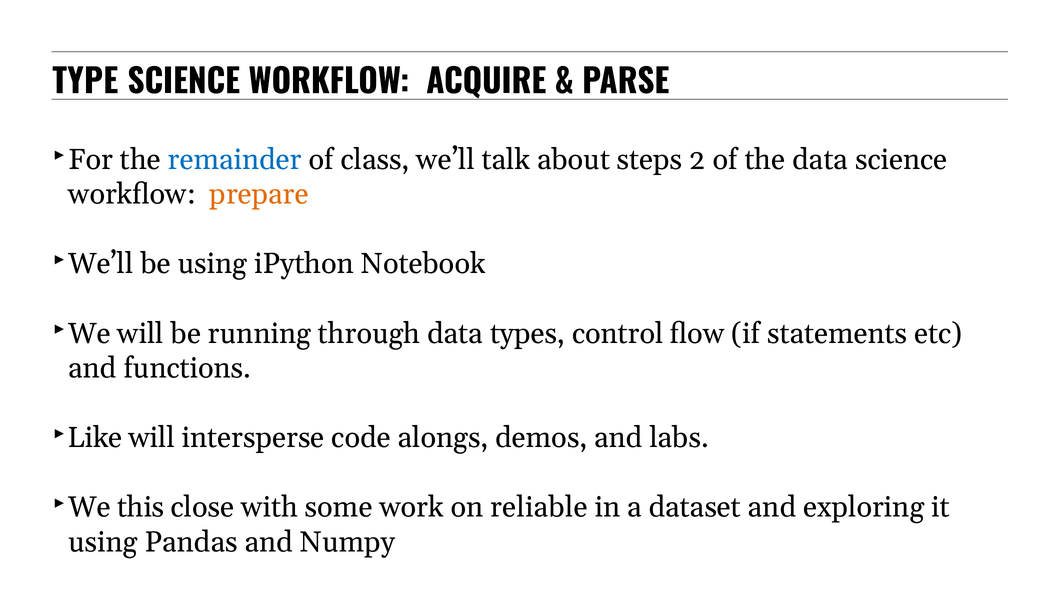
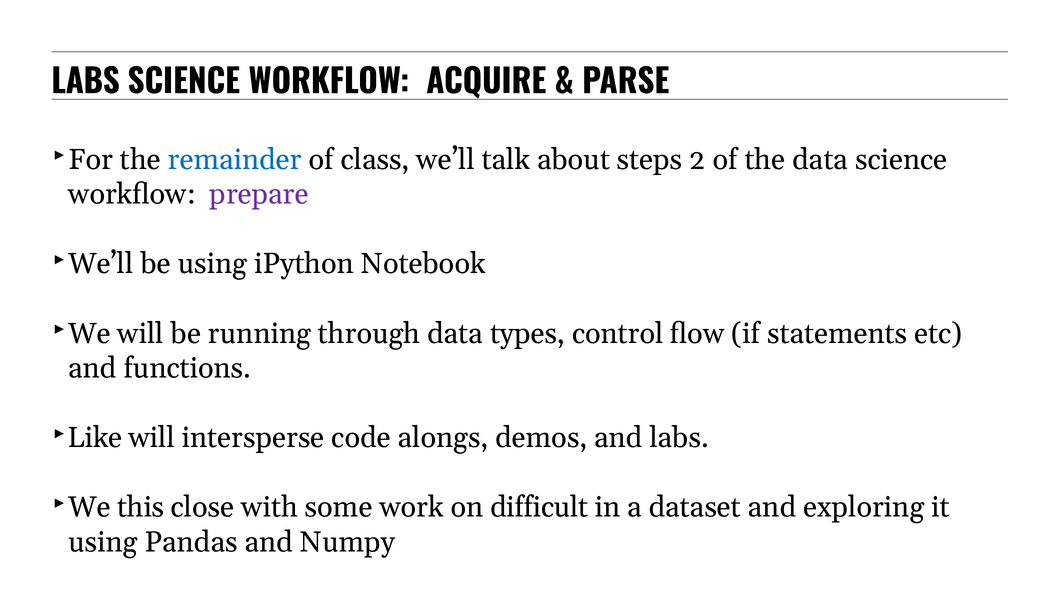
TYPE at (85, 82): TYPE -> LABS
prepare colour: orange -> purple
reliable: reliable -> difficult
